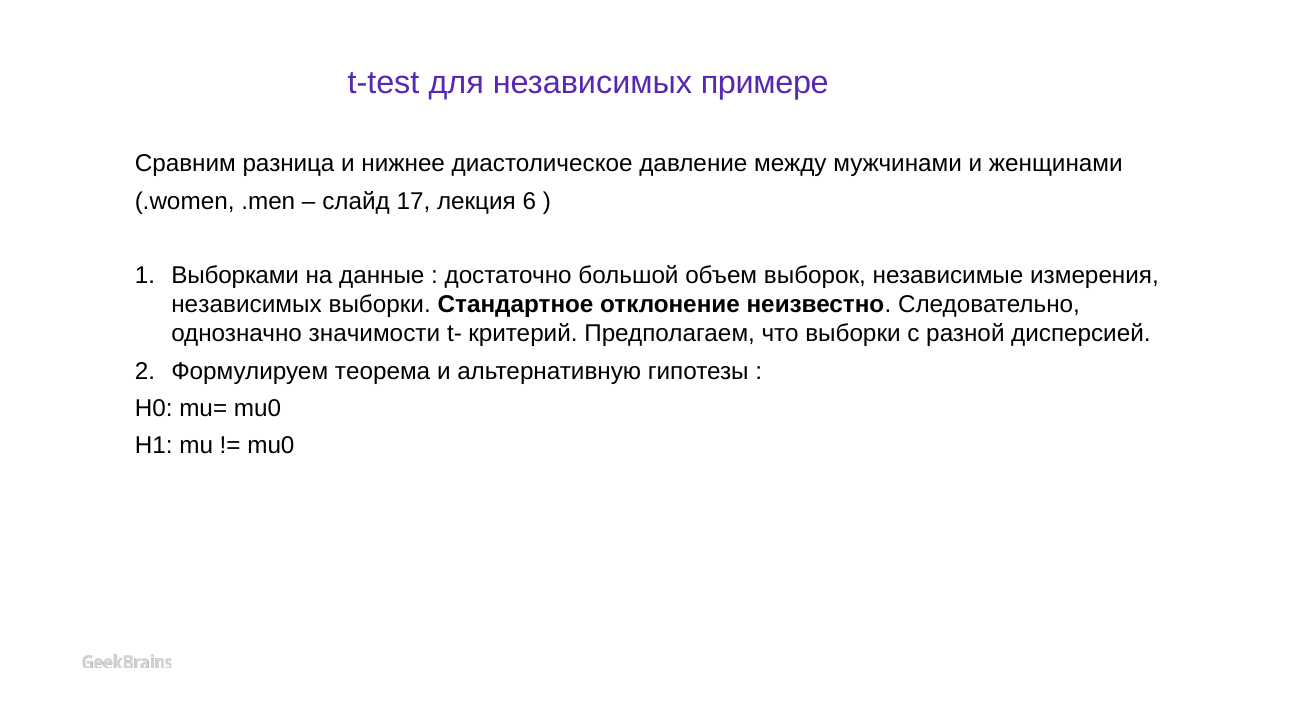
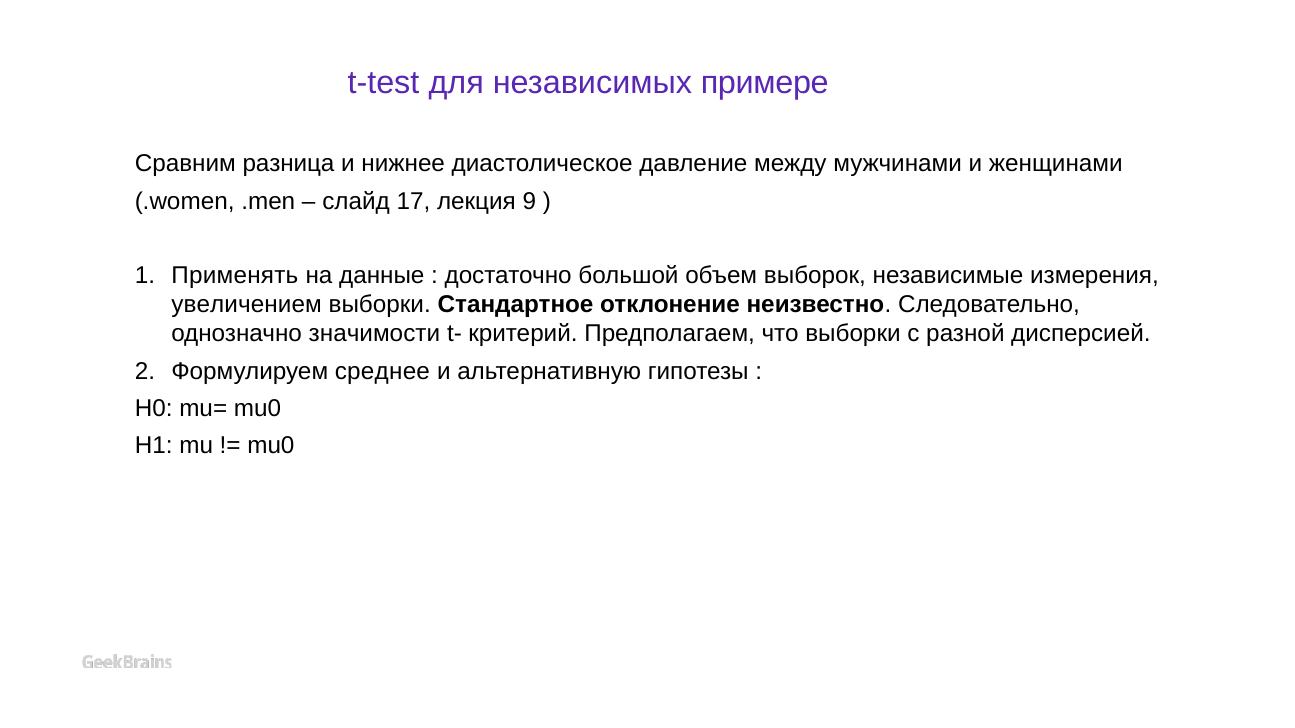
6: 6 -> 9
Выборками: Выборками -> Применять
независимых at (247, 305): независимых -> увеличением
теорема: теорема -> среднее
